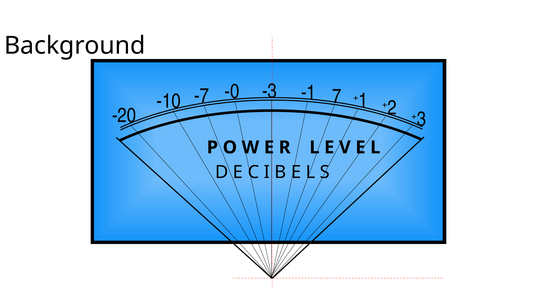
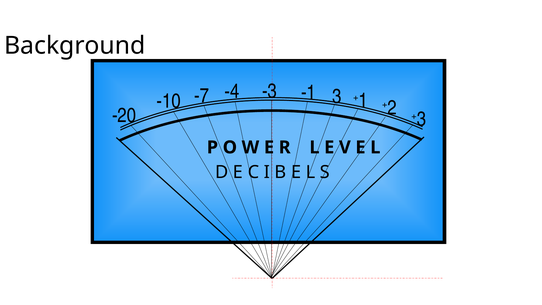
-0: -0 -> -4
7: 7 -> 3
